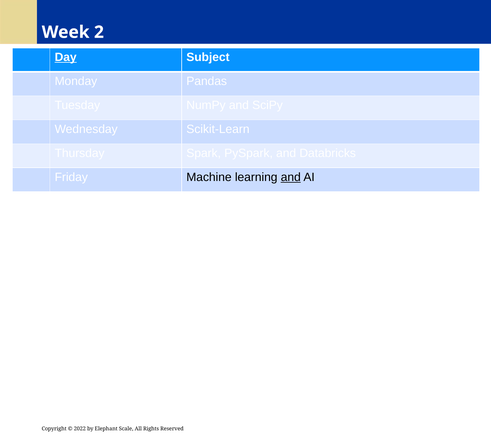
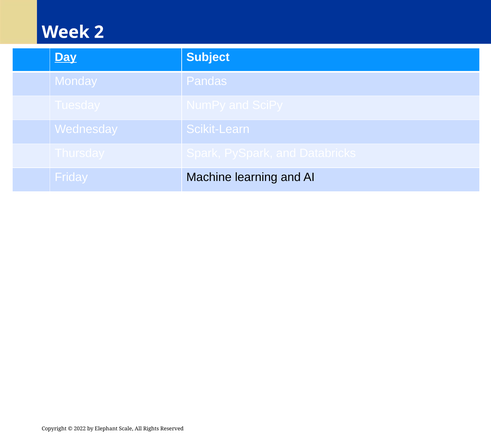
and at (291, 177) underline: present -> none
